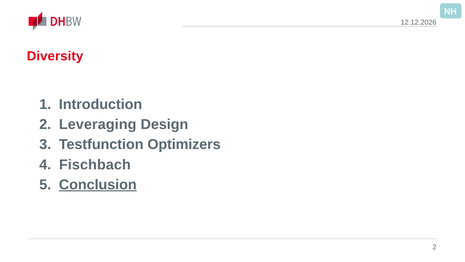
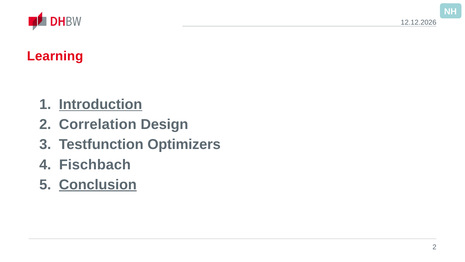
Diversity: Diversity -> Learning
Introduction underline: none -> present
Leveraging: Leveraging -> Correlation
